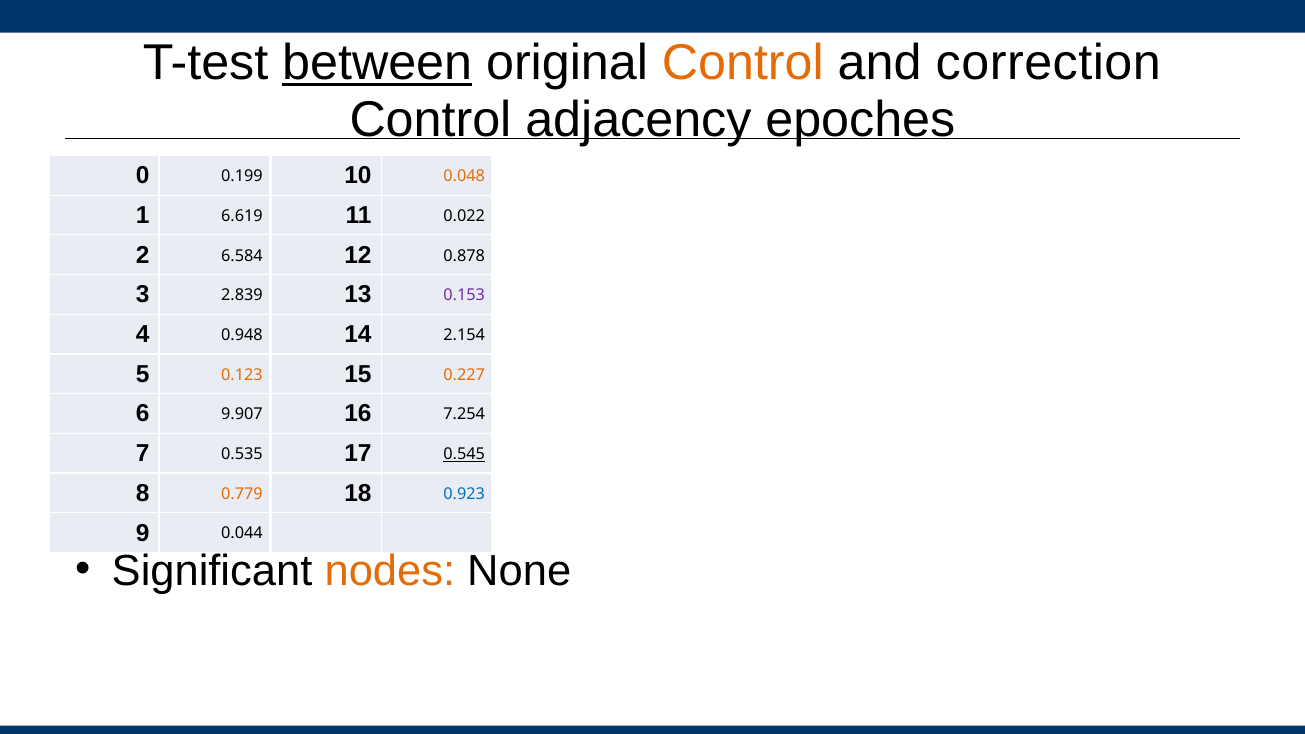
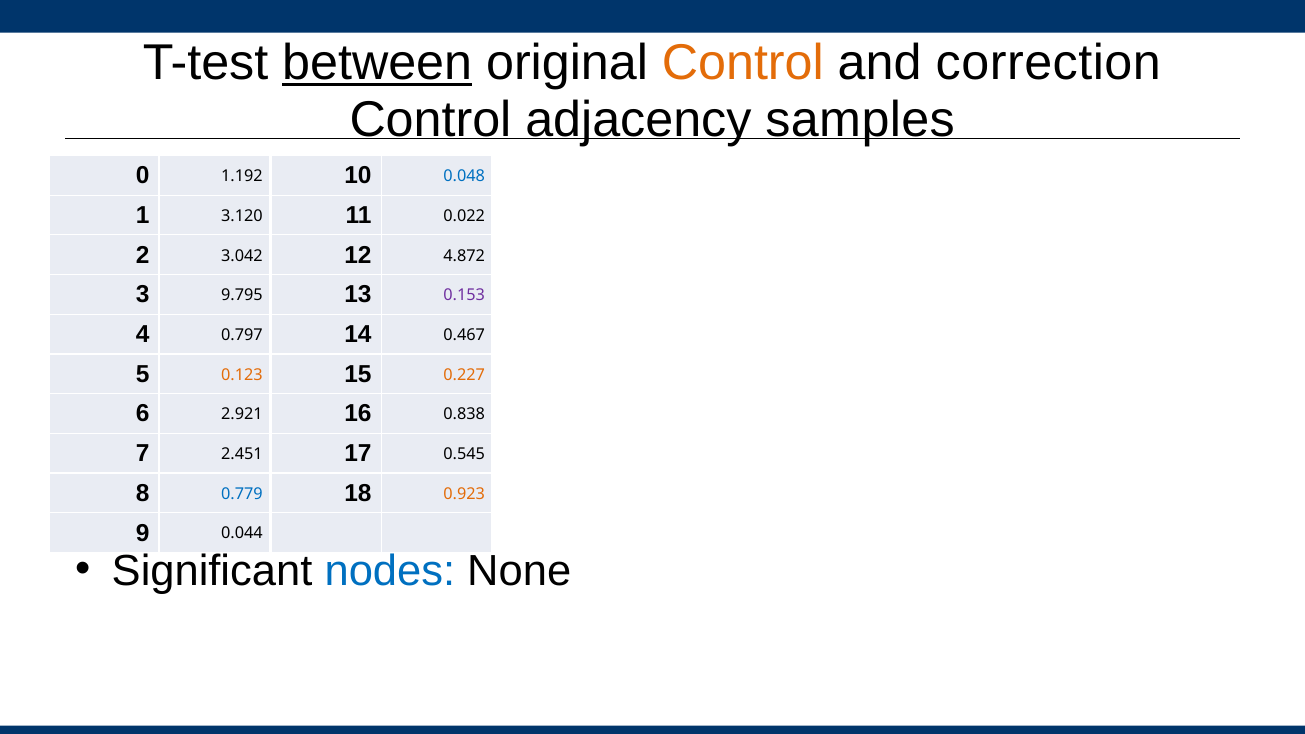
epoches: epoches -> samples
0.199: 0.199 -> 1.192
0.048 colour: orange -> blue
6.619: 6.619 -> 3.120
6.584: 6.584 -> 3.042
0.878: 0.878 -> 4.872
2.839: 2.839 -> 9.795
0.948: 0.948 -> 0.797
2.154: 2.154 -> 0.467
9.907: 9.907 -> 2.921
7.254: 7.254 -> 0.838
0.535: 0.535 -> 2.451
0.545 underline: present -> none
0.779 colour: orange -> blue
0.923 colour: blue -> orange
nodes colour: orange -> blue
